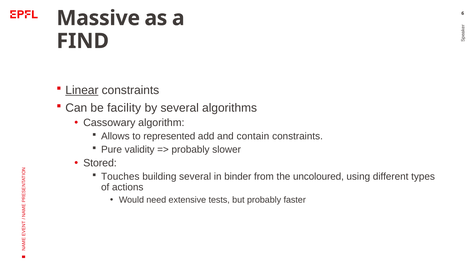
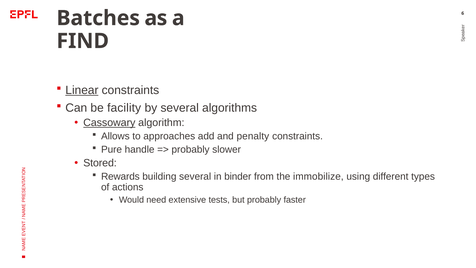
Massive: Massive -> Batches
Cassowary underline: none -> present
represented: represented -> approaches
contain: contain -> penalty
validity: validity -> handle
Touches: Touches -> Rewards
uncoloured: uncoloured -> immobilize
